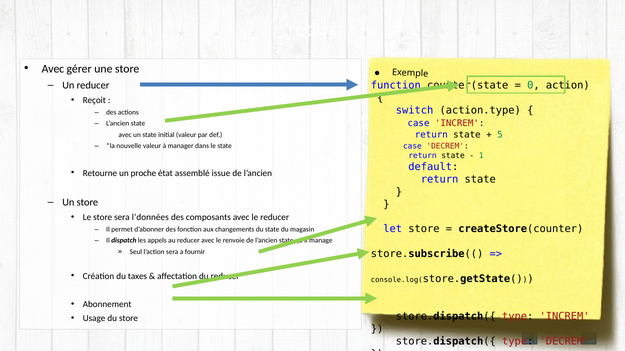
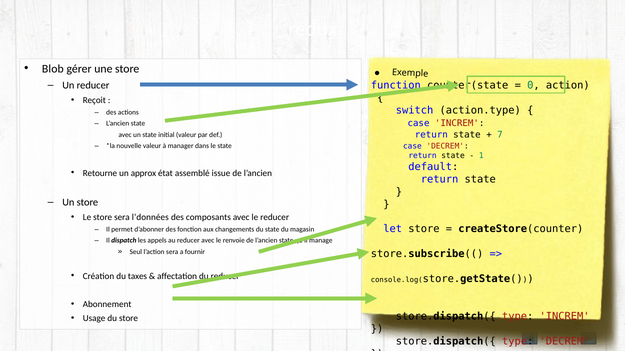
Avec at (53, 69): Avec -> Blob
5: 5 -> 7
proche: proche -> approx
